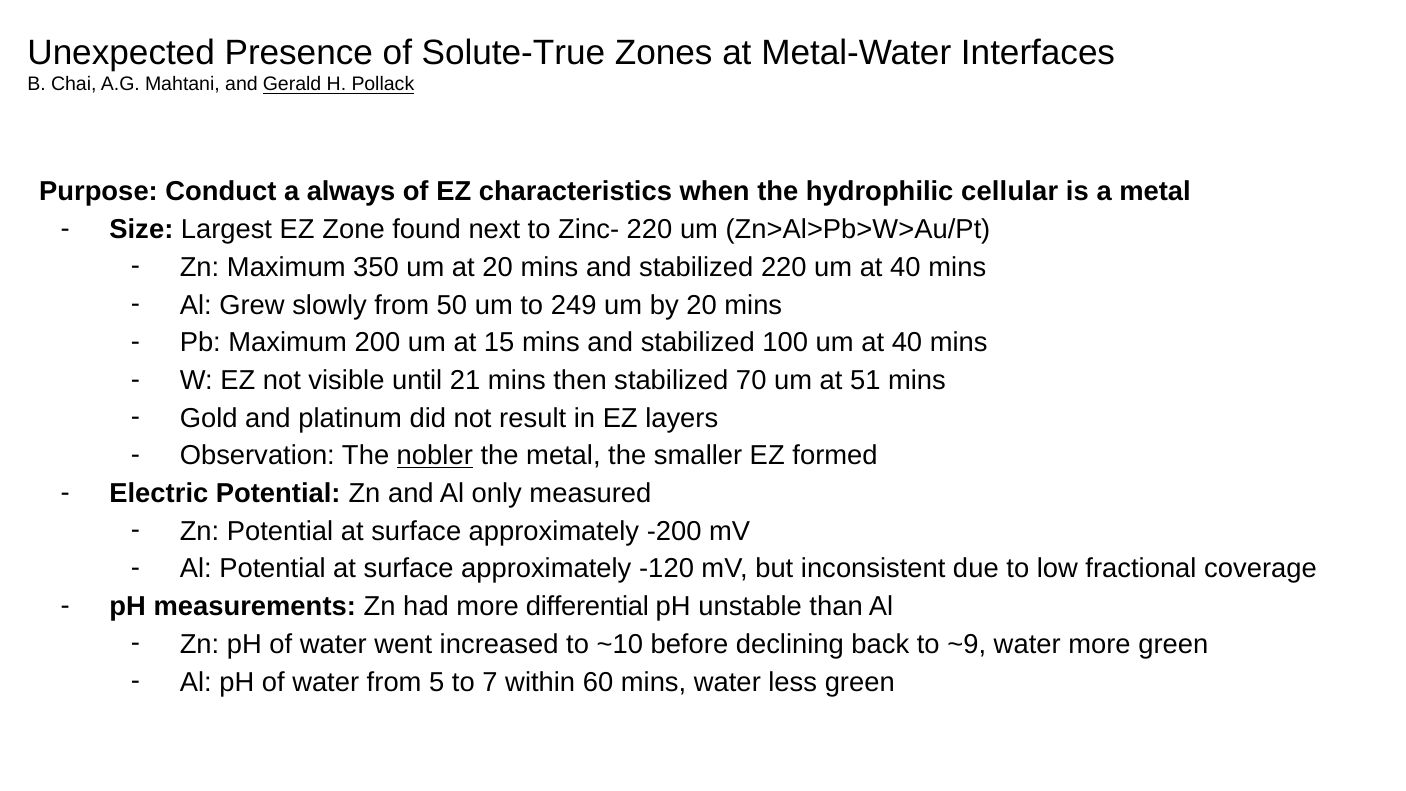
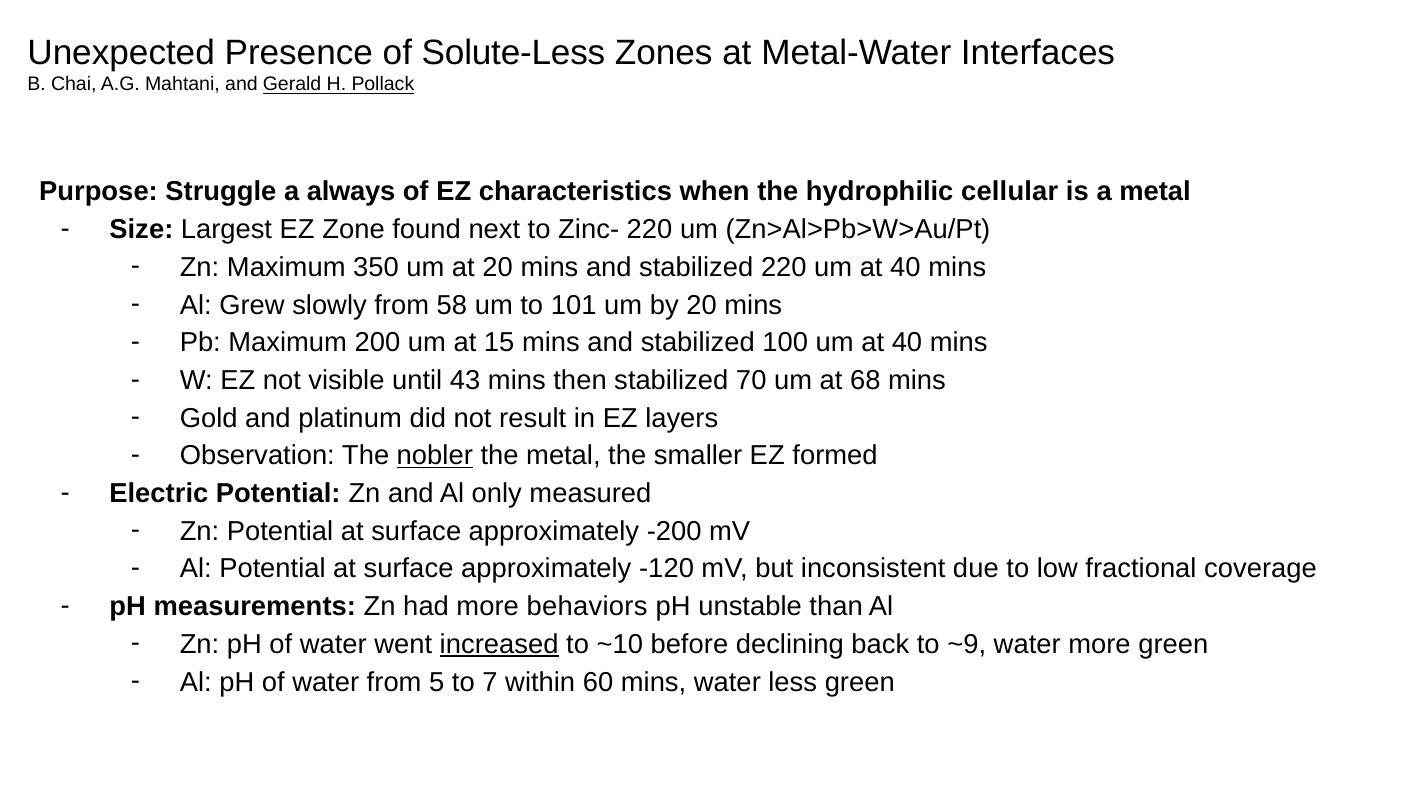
Solute-True: Solute-True -> Solute-Less
Conduct: Conduct -> Struggle
50: 50 -> 58
249: 249 -> 101
21: 21 -> 43
51: 51 -> 68
differential: differential -> behaviors
increased underline: none -> present
